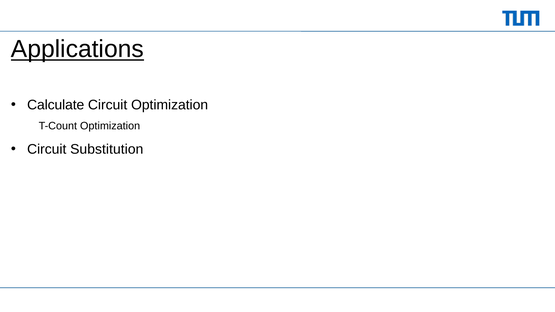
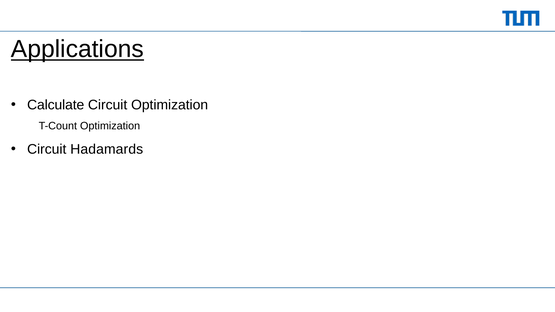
Substitution: Substitution -> Hadamards
